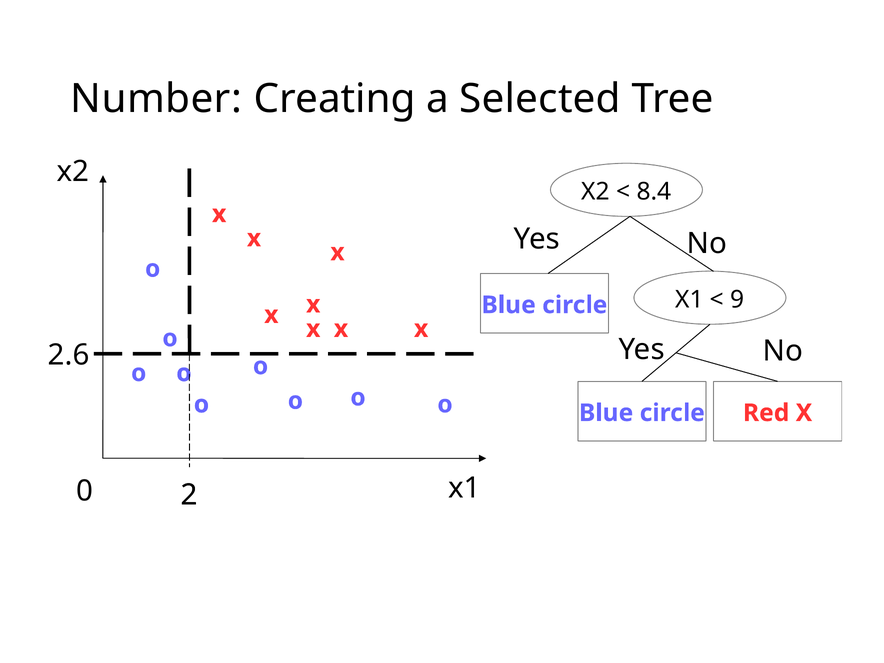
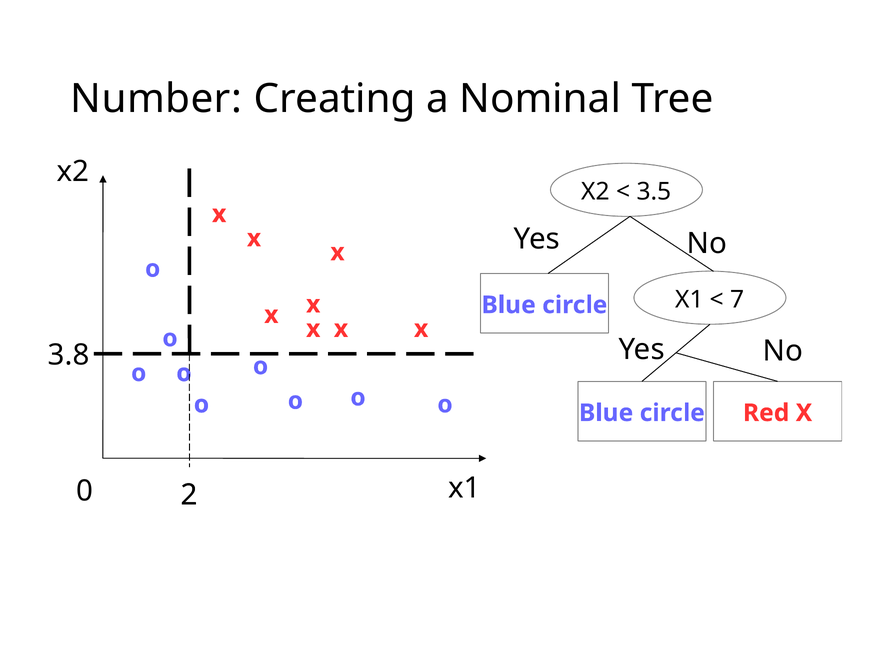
Selected: Selected -> Nominal
8.4: 8.4 -> 3.5
9: 9 -> 7
2.6: 2.6 -> 3.8
